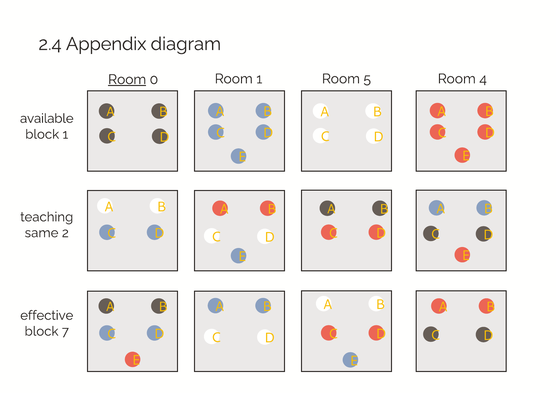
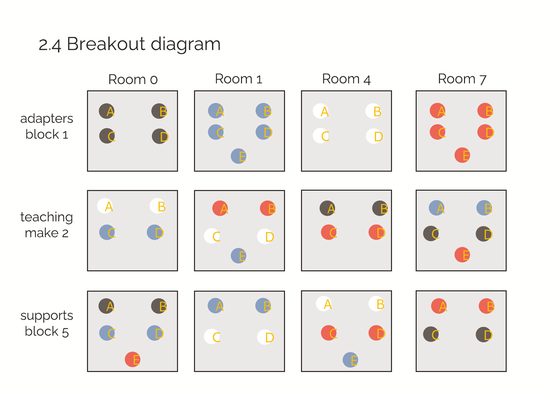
Appendix: Appendix -> Breakout
5: 5 -> 4
Room at (127, 80) underline: present -> none
4: 4 -> 7
available: available -> adapters
same: same -> make
effective: effective -> supports
7: 7 -> 5
